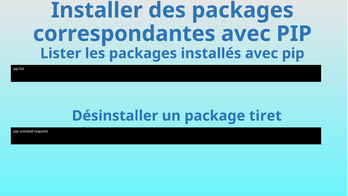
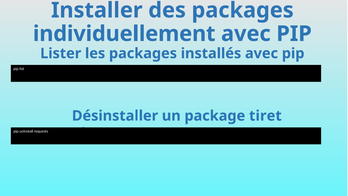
correspondantes: correspondantes -> individuellement
